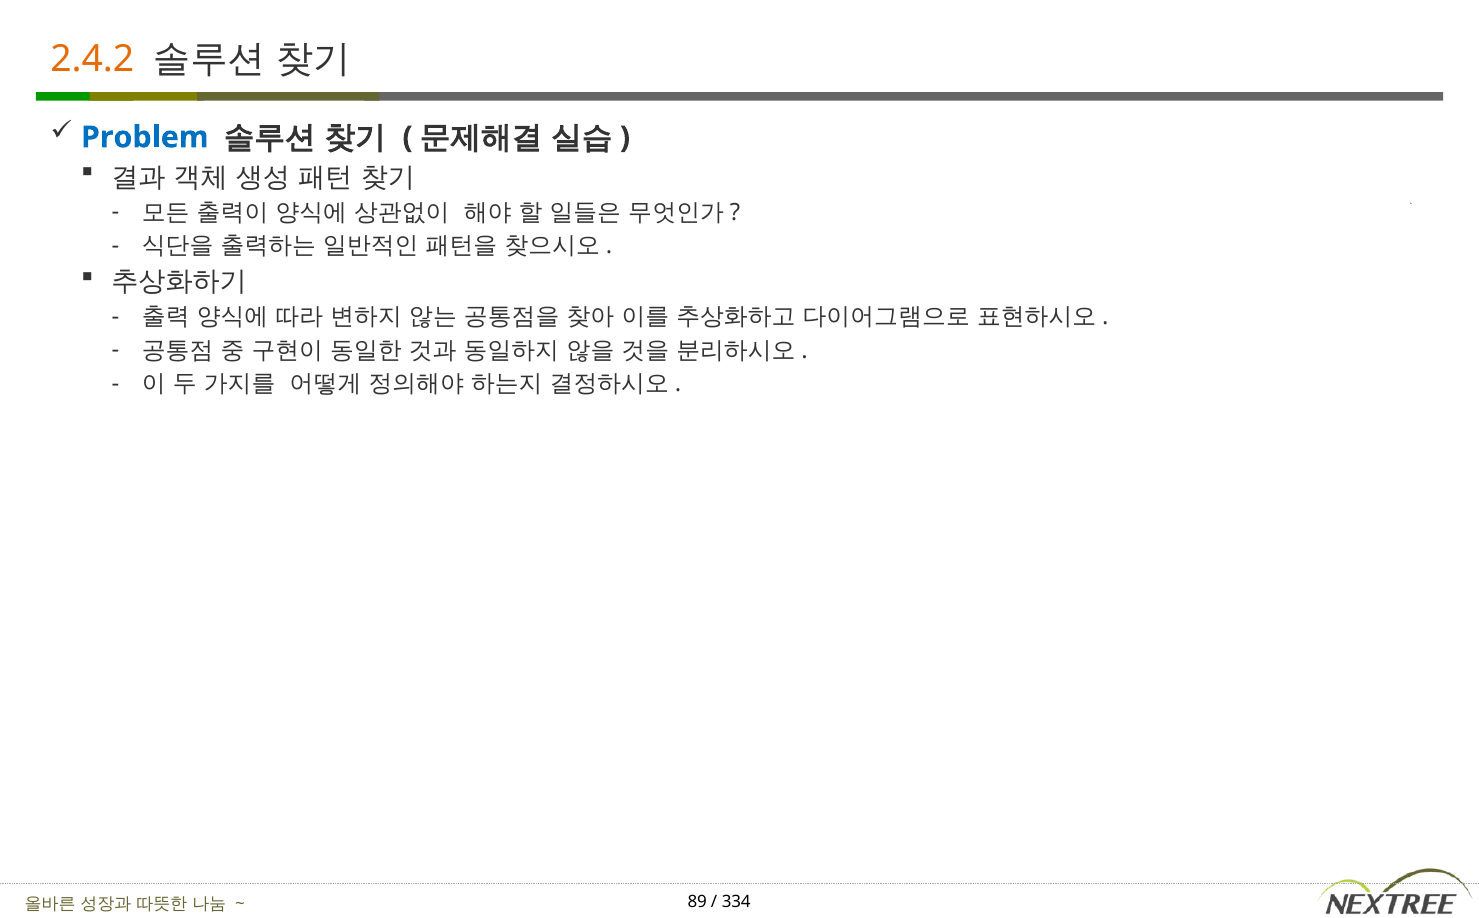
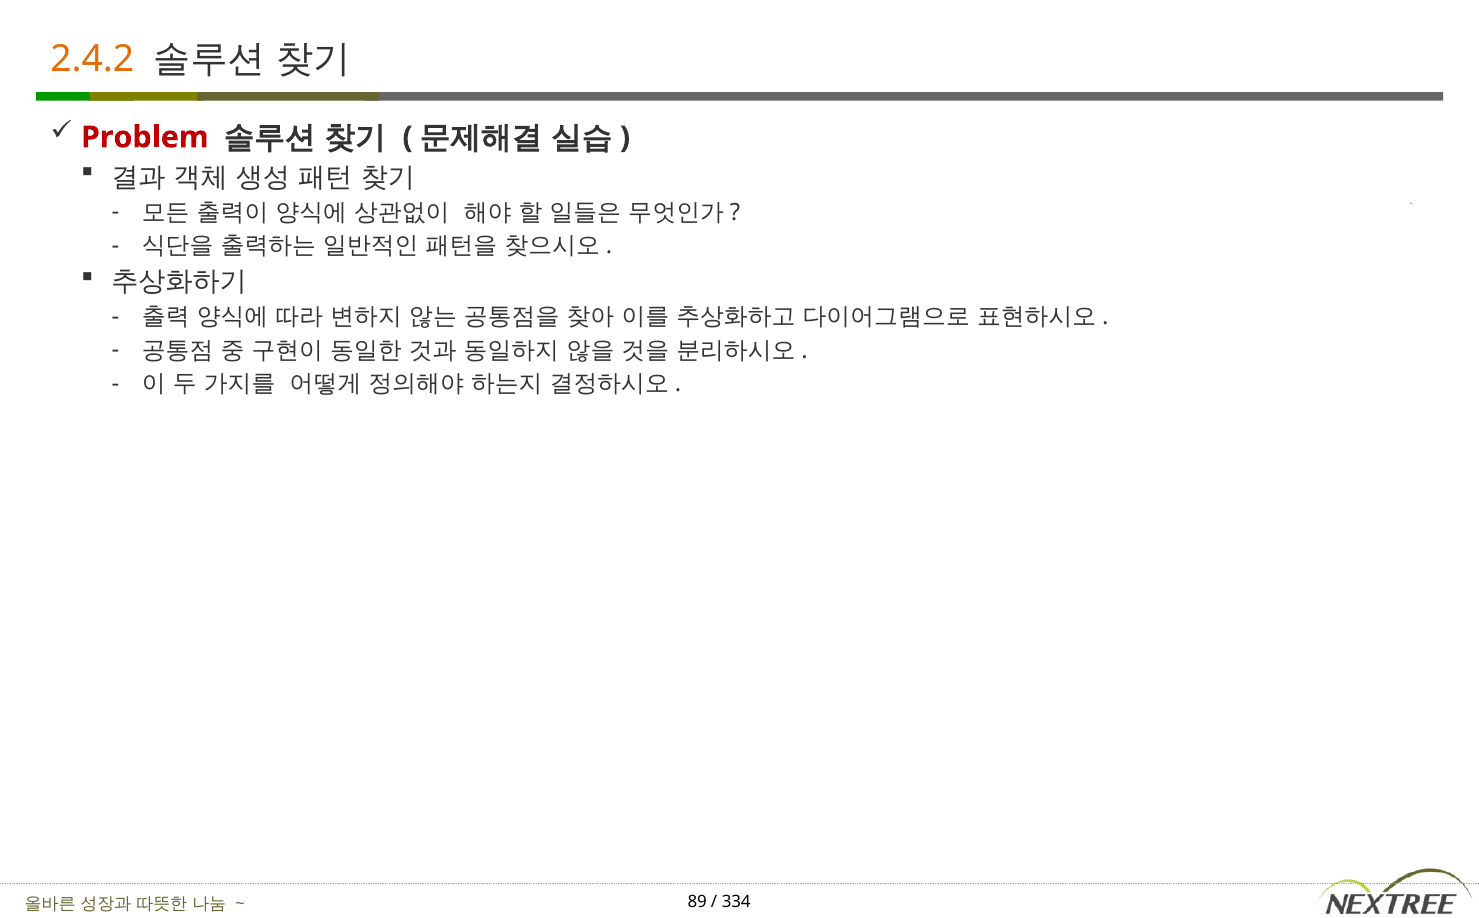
Problem colour: blue -> red
